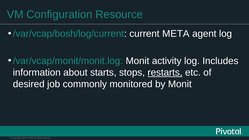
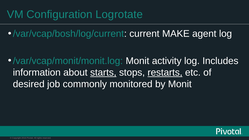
Resource: Resource -> Logrotate
META: META -> MAKE
starts underline: none -> present
